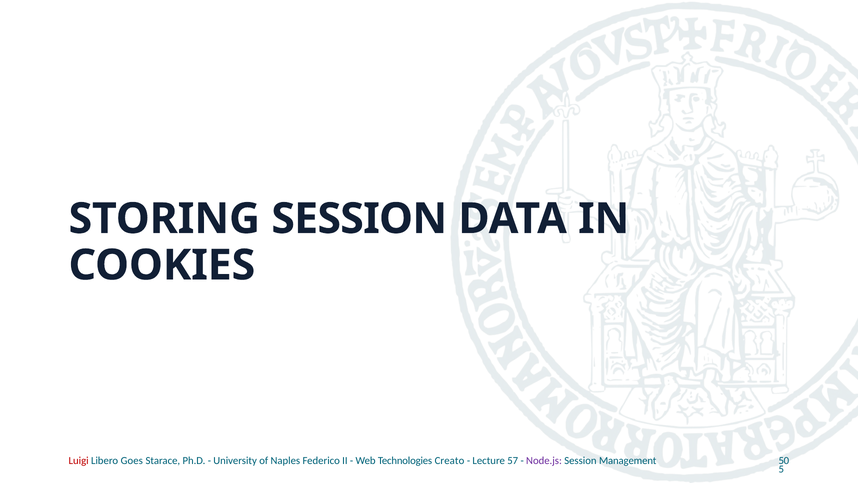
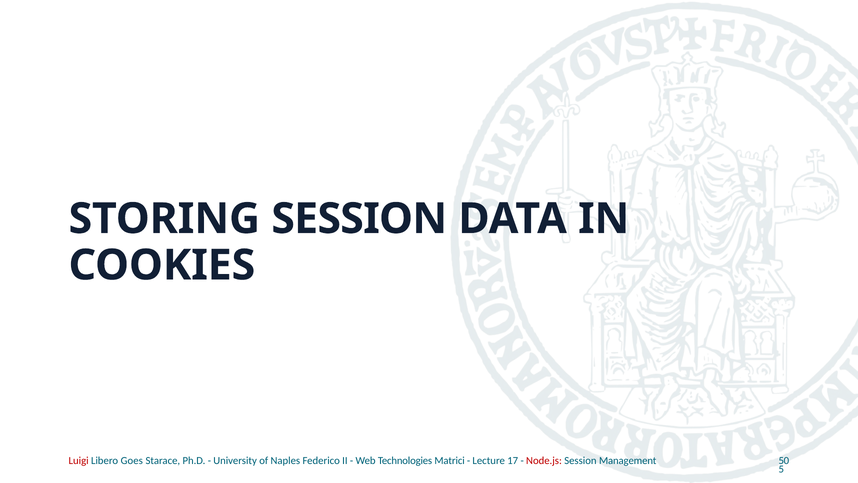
Creato: Creato -> Matrici
57: 57 -> 17
Node.js colour: purple -> red
